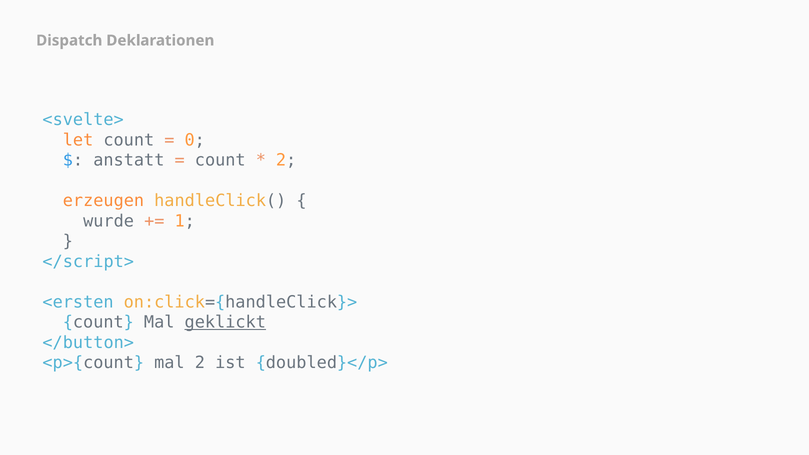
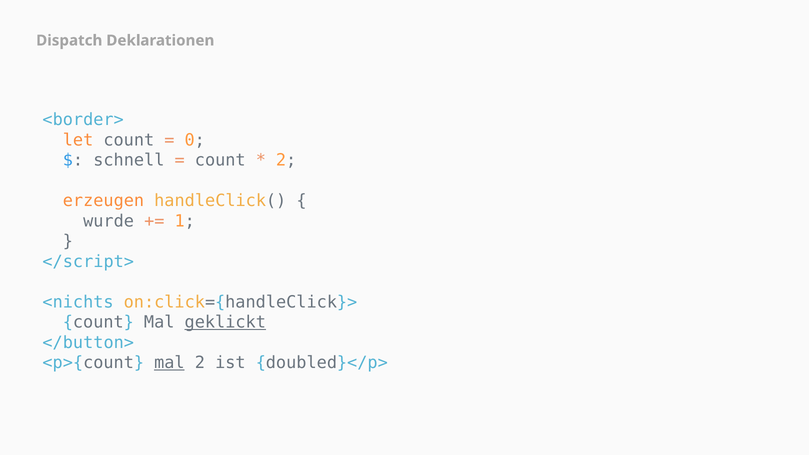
<svelte>: <svelte> -> <border>
anstatt: anstatt -> schnell
<ersten: <ersten -> <nichts
mal at (169, 363) underline: none -> present
